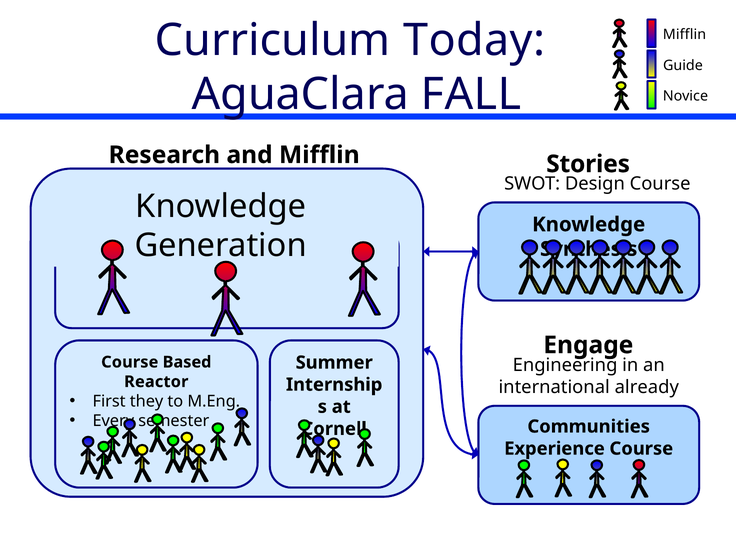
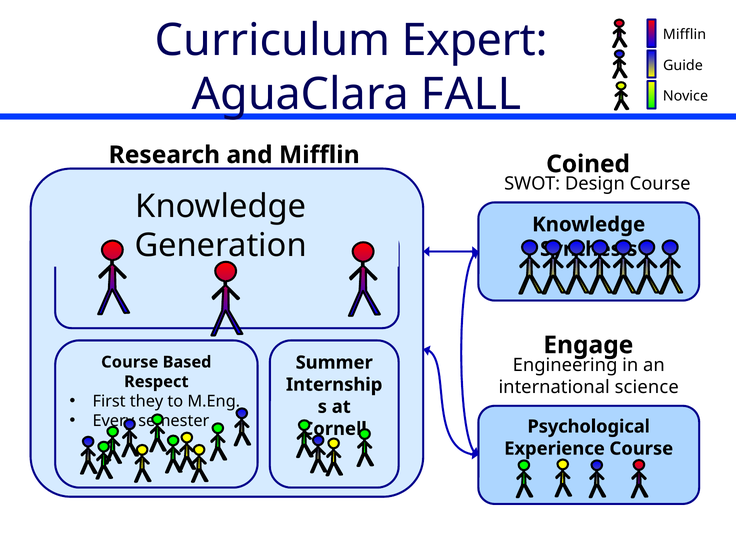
Today: Today -> Expert
Stories: Stories -> Coined
Reactor: Reactor -> Respect
already: already -> science
Communities: Communities -> Psychological
